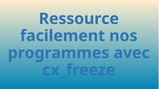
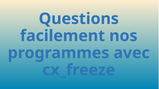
Ressource: Ressource -> Questions
